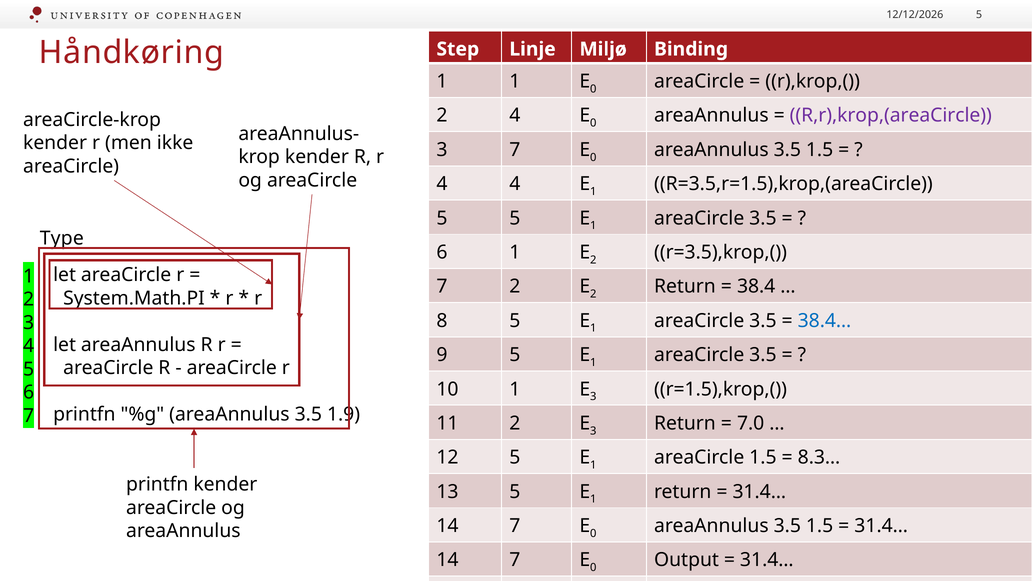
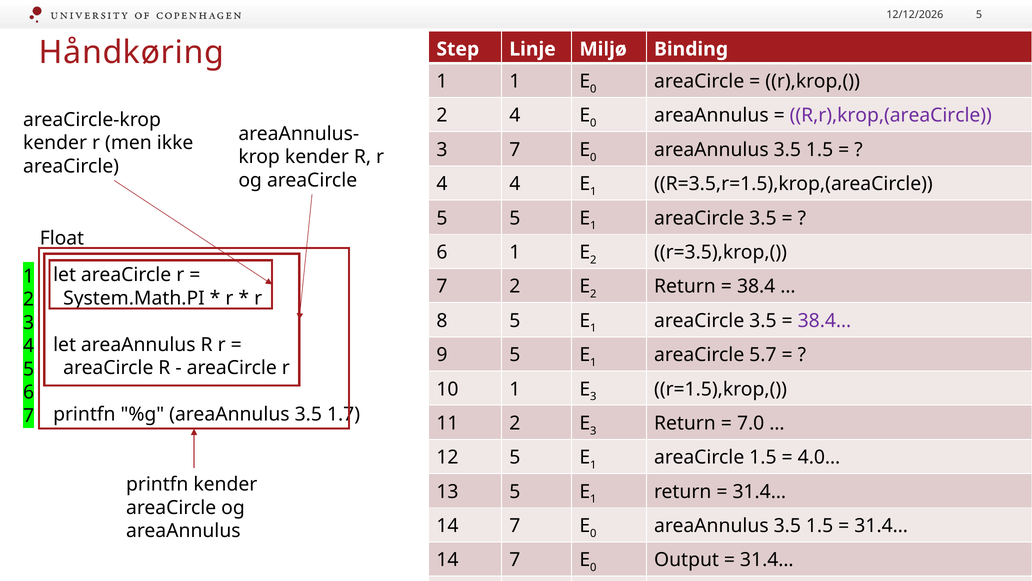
Type: Type -> Float
38.4… colour: blue -> purple
3.5 at (763, 355): 3.5 -> 5.7
1.9: 1.9 -> 1.7
8.3…: 8.3… -> 4.0…
